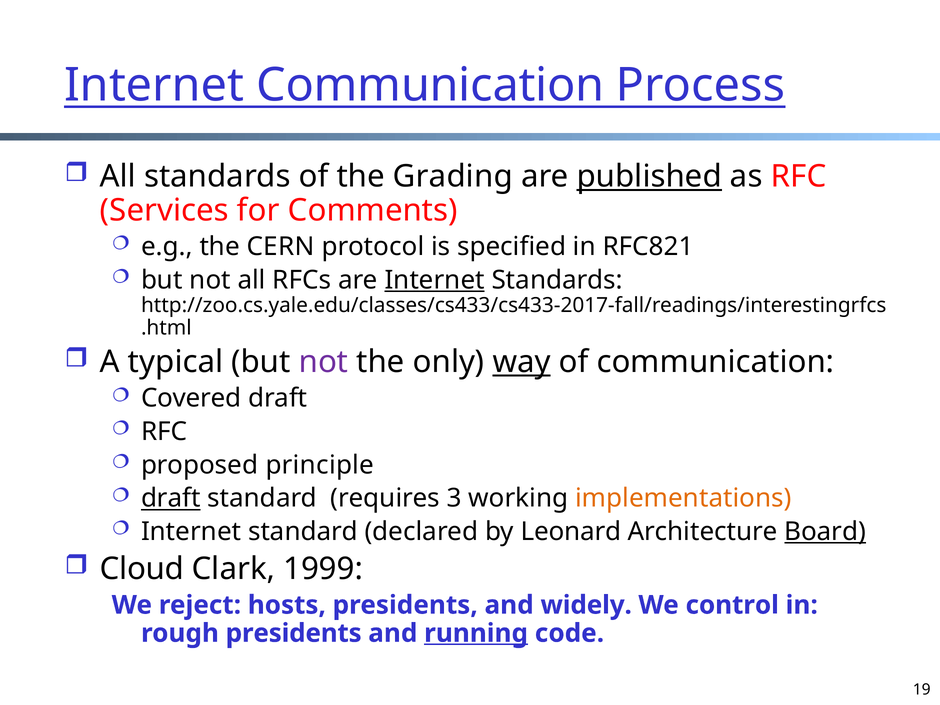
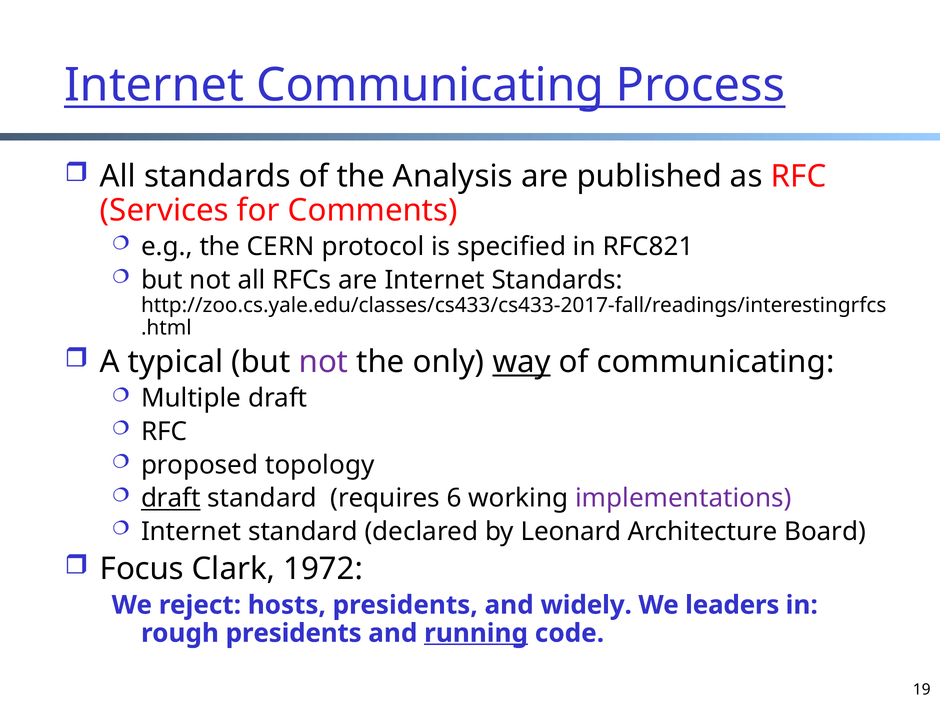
Internet Communication: Communication -> Communicating
Grading: Grading -> Analysis
published underline: present -> none
Internet at (435, 280) underline: present -> none
of communication: communication -> communicating
Covered: Covered -> Multiple
principle: principle -> topology
3: 3 -> 6
implementations colour: orange -> purple
Board underline: present -> none
Cloud: Cloud -> Focus
1999: 1999 -> 1972
control: control -> leaders
